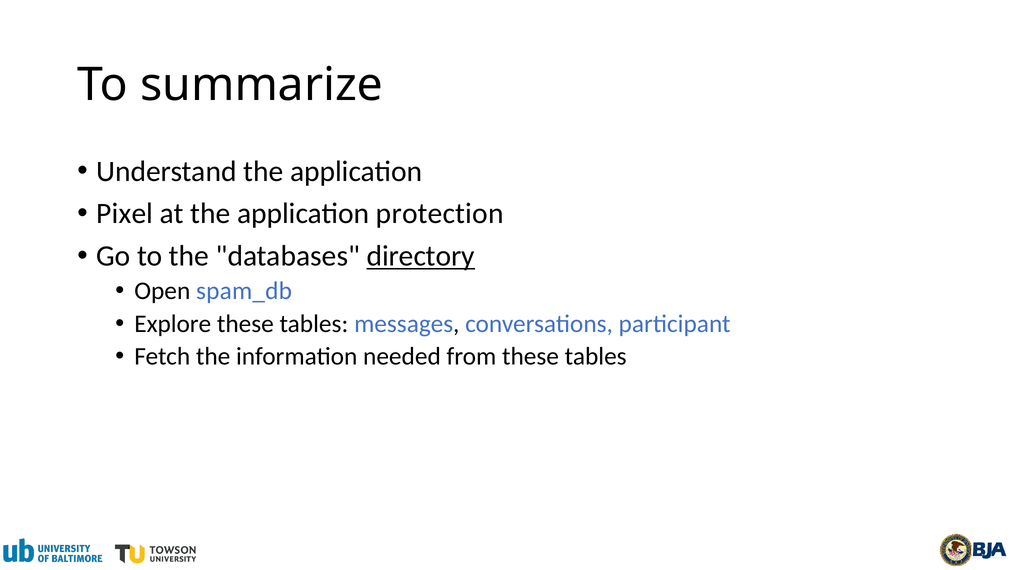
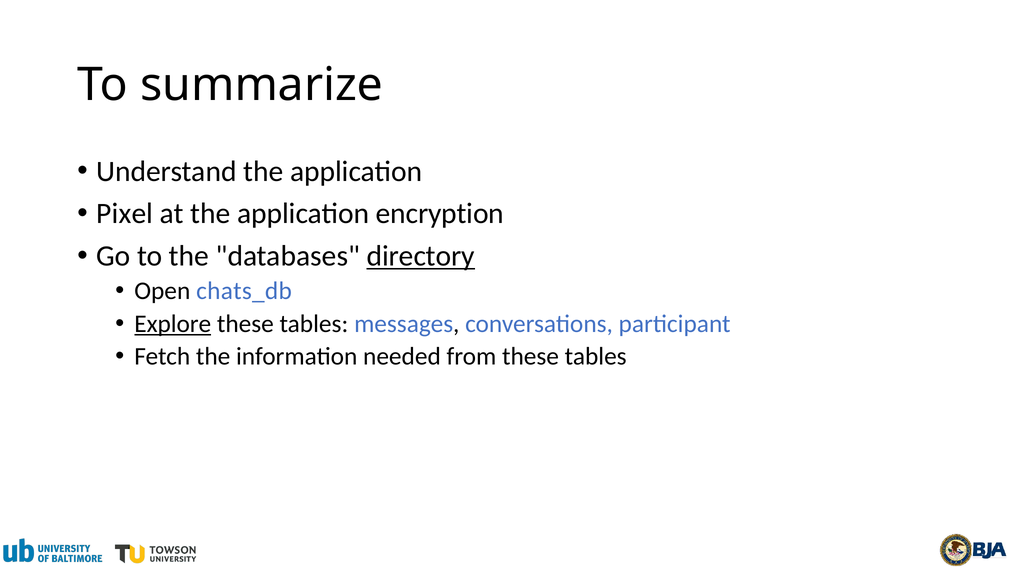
protection: protection -> encryption
spam_db: spam_db -> chats_db
Explore underline: none -> present
